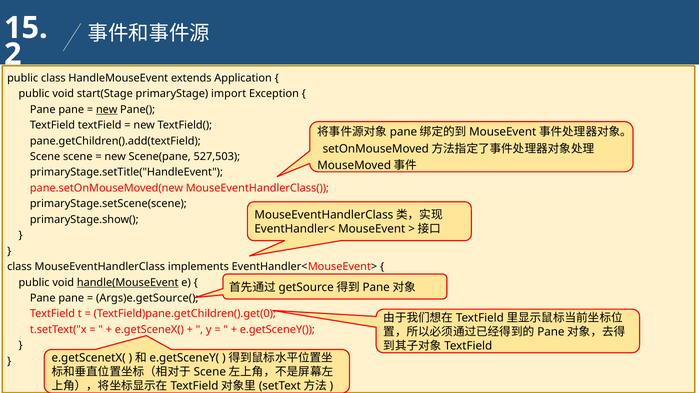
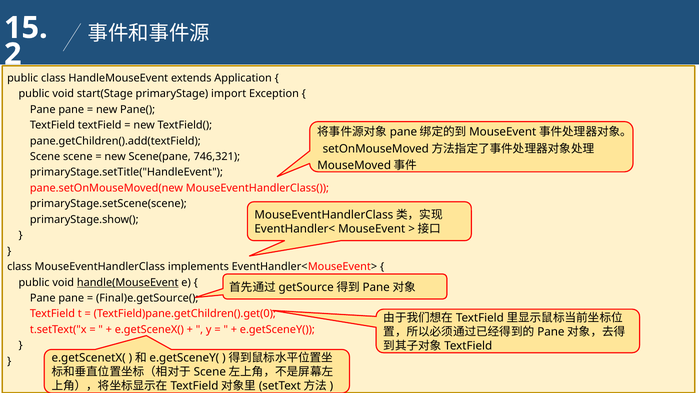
new at (107, 110) underline: present -> none
527,503: 527,503 -> 746,321
Args)e.getSource(: Args)e.getSource( -> Final)e.getSource(
